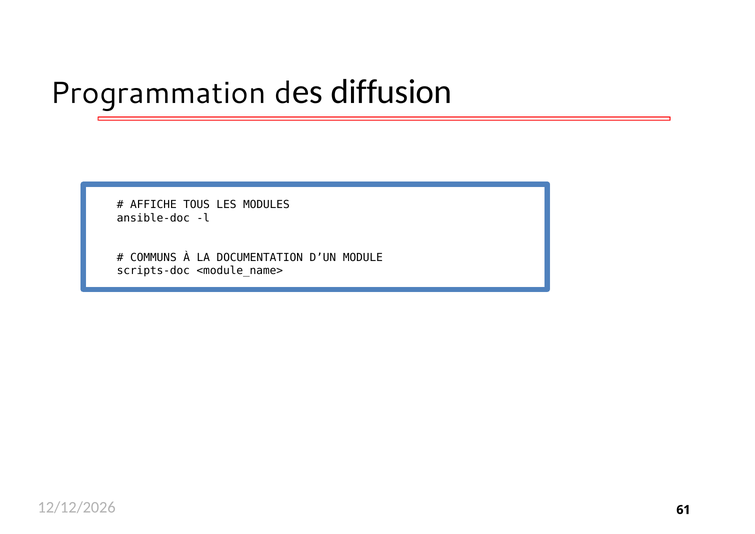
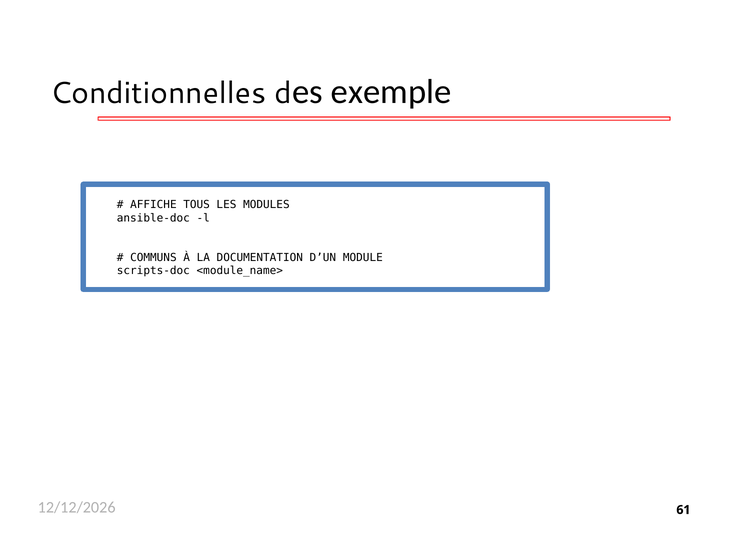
Programmation: Programmation -> Conditionnelles
diffusion: diffusion -> exemple
